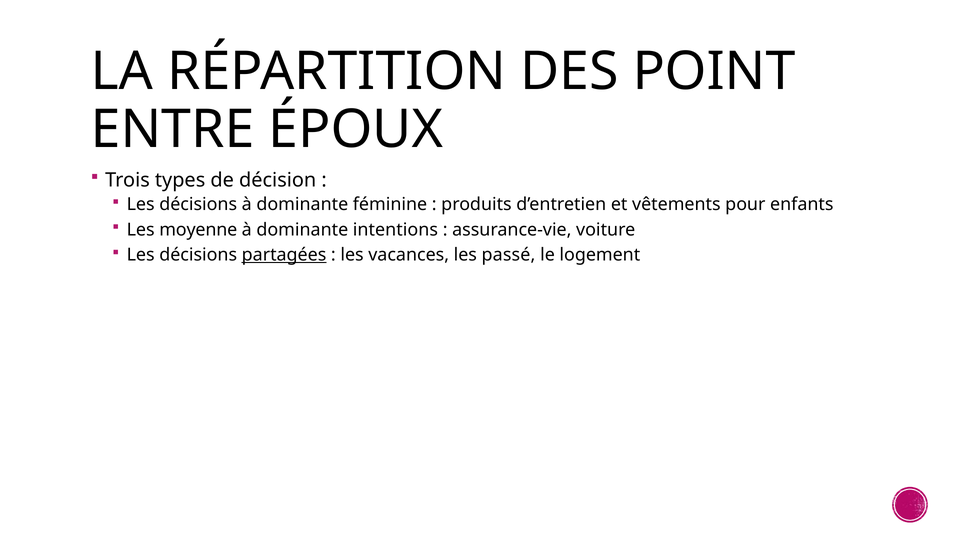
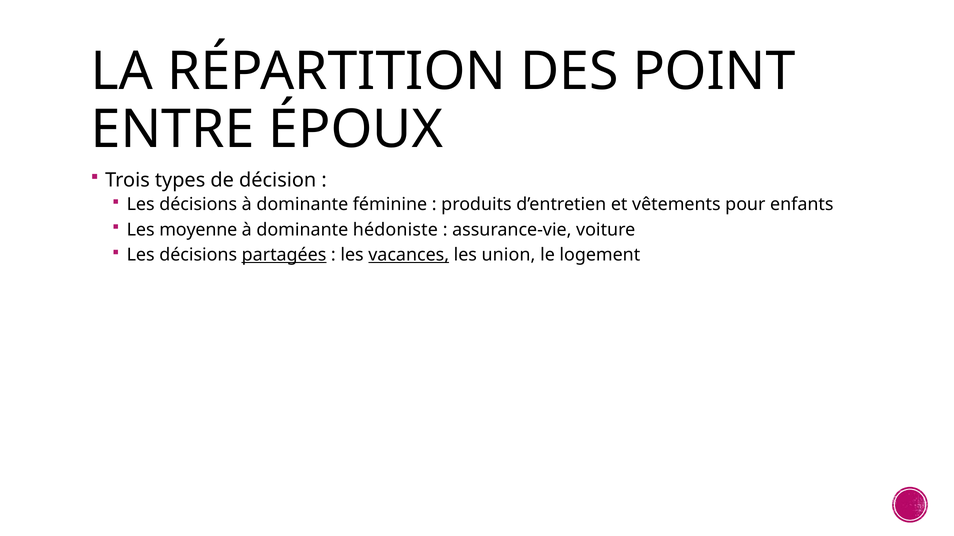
intentions: intentions -> hédoniste
vacances underline: none -> present
passé: passé -> union
